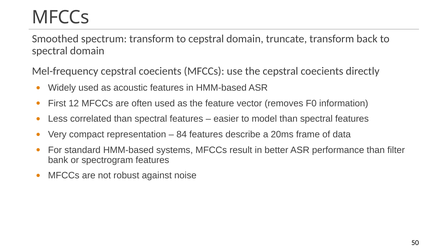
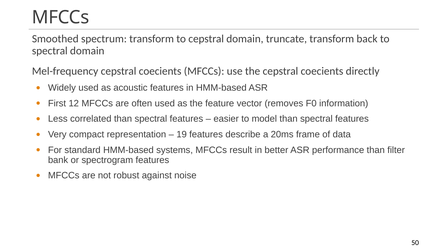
84: 84 -> 19
